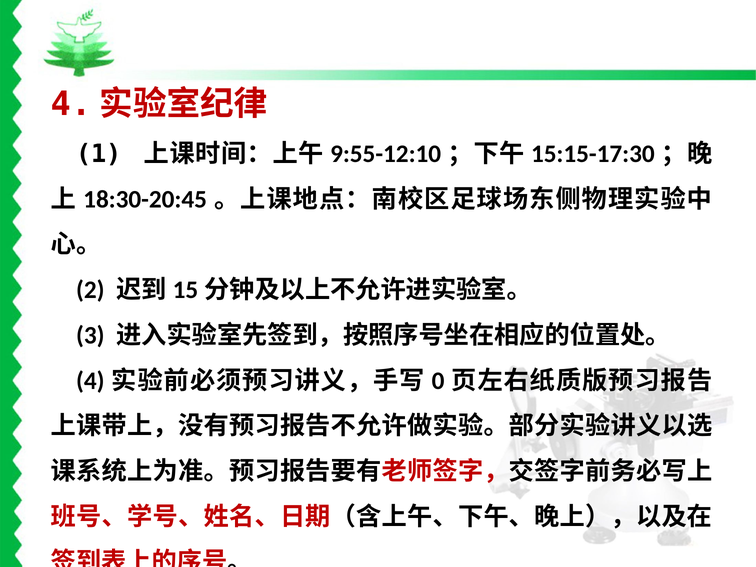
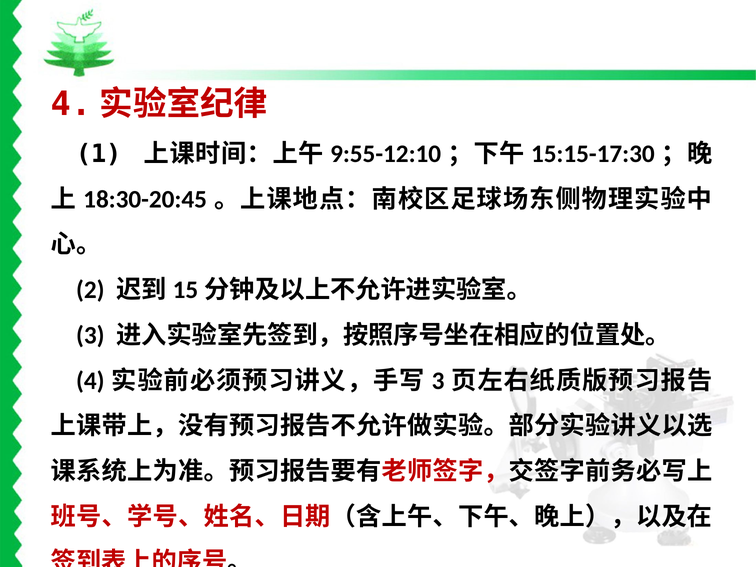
0 at (438, 381): 0 -> 3
